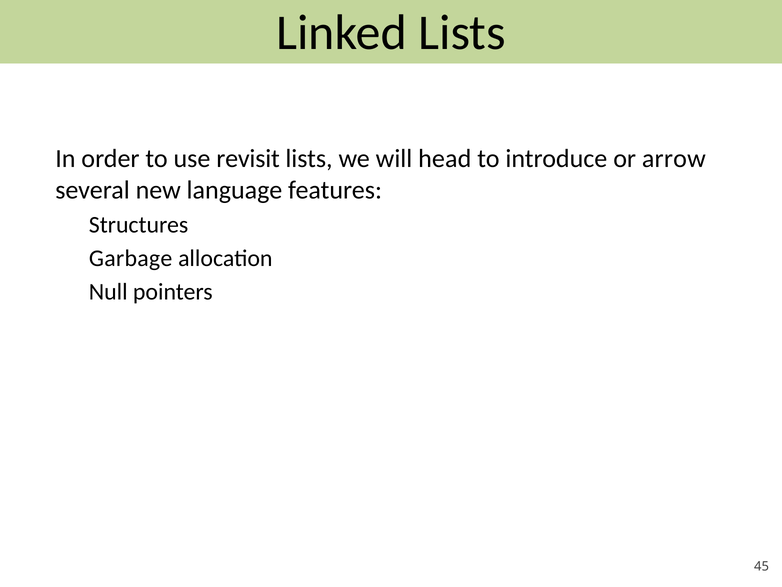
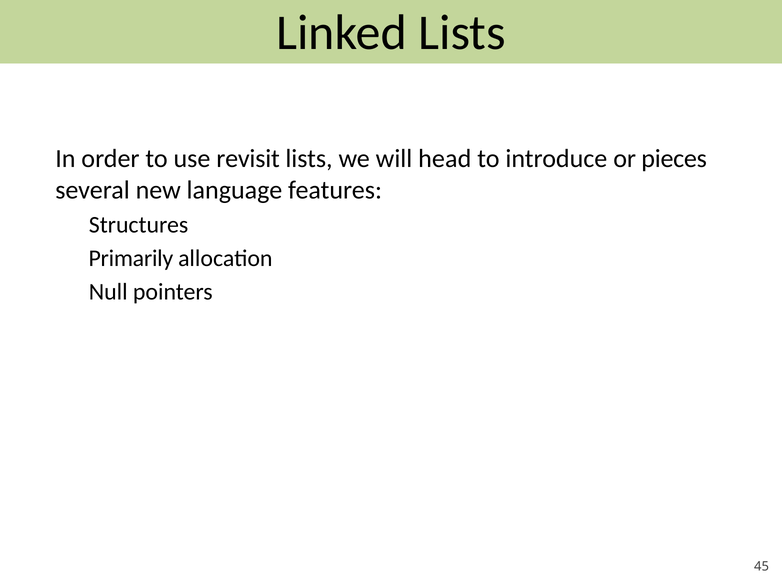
arrow: arrow -> pieces
Garbage: Garbage -> Primarily
